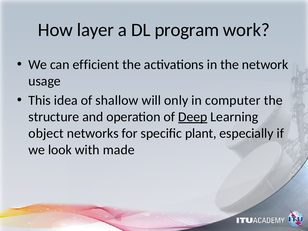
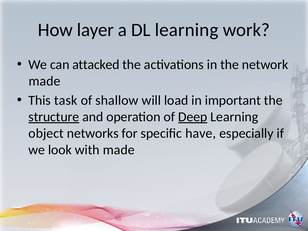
DL program: program -> learning
efficient: efficient -> attacked
usage at (45, 81): usage -> made
idea: idea -> task
only: only -> load
computer: computer -> important
structure underline: none -> present
plant: plant -> have
